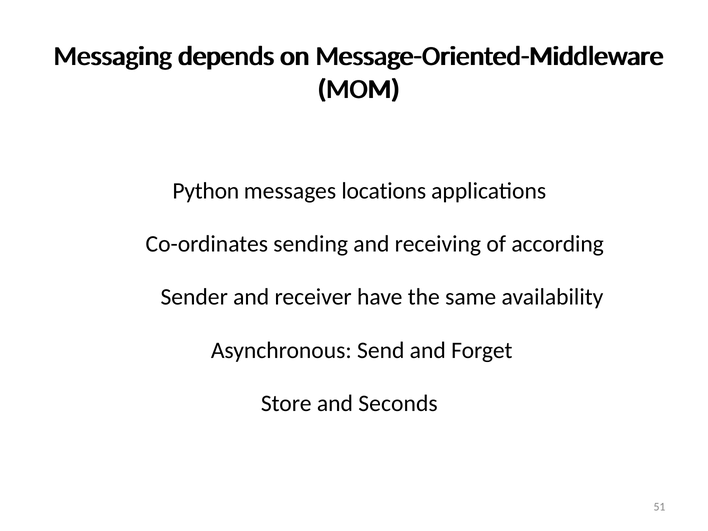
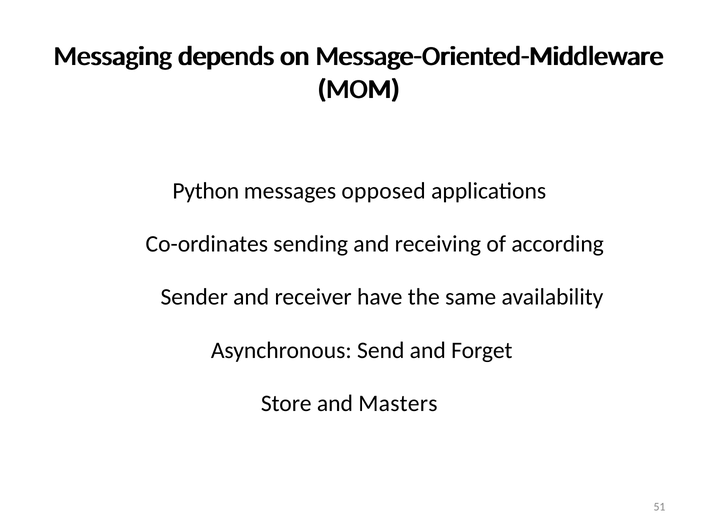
locations: locations -> opposed
Seconds: Seconds -> Masters
